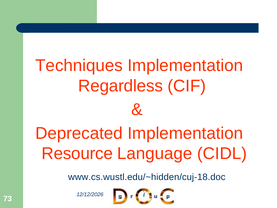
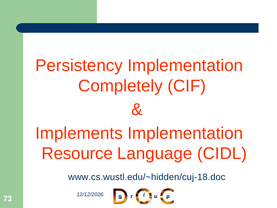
Techniques: Techniques -> Persistency
Regardless: Regardless -> Completely
Deprecated: Deprecated -> Implements
